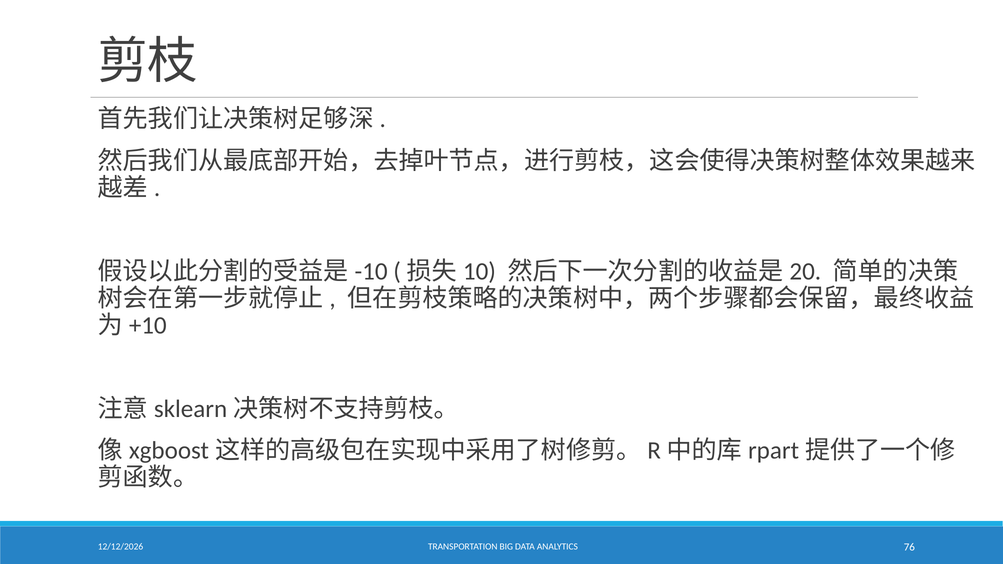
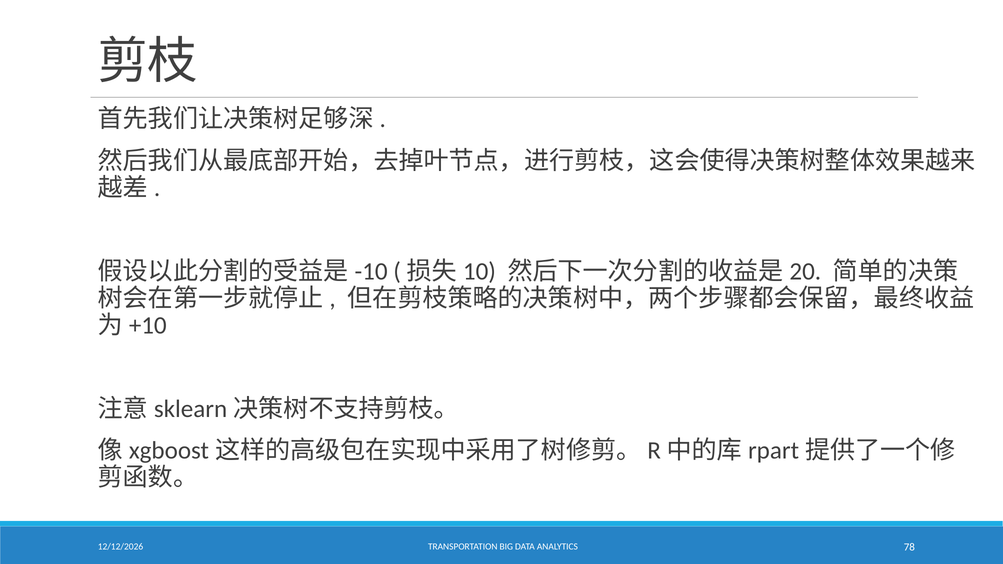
76: 76 -> 78
